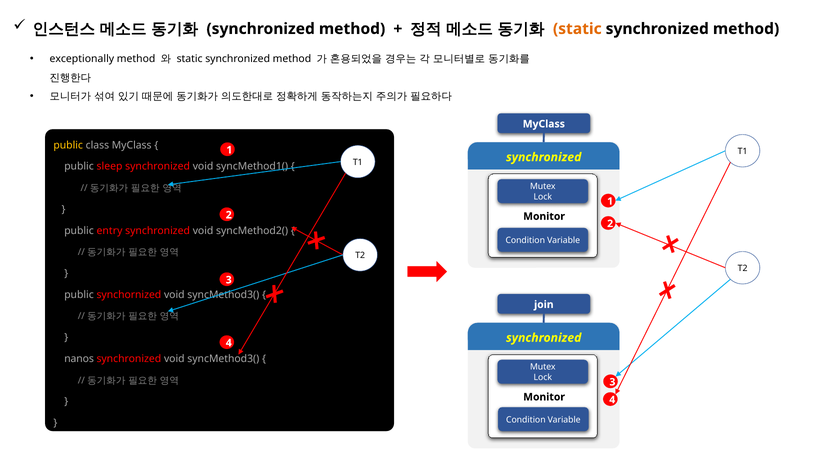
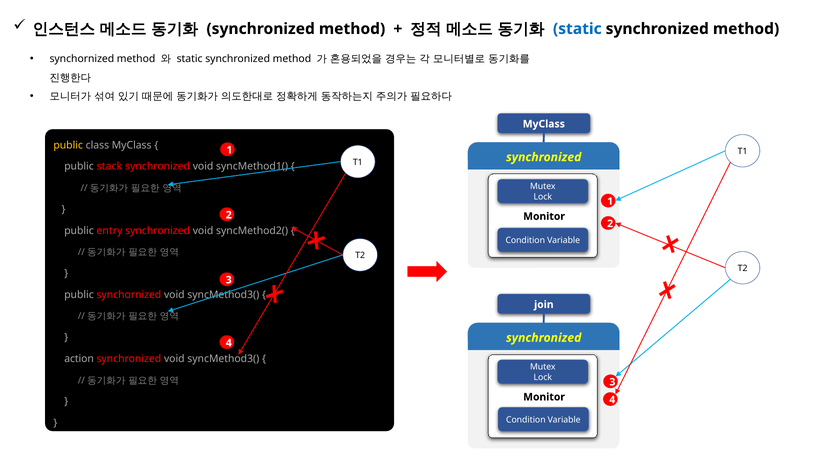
static at (577, 29) colour: orange -> blue
exceptionally at (82, 59): exceptionally -> synchornized
sleep: sleep -> stack
nanos: nanos -> action
